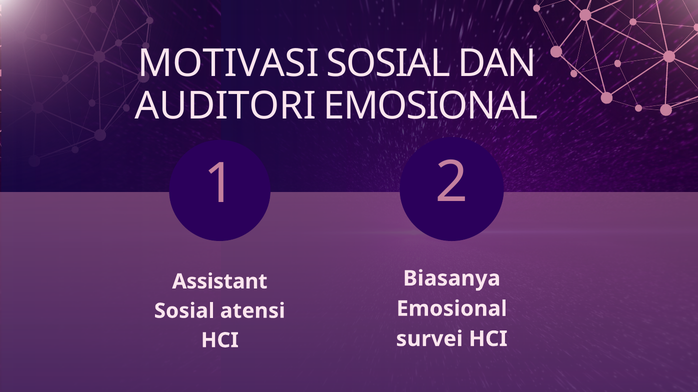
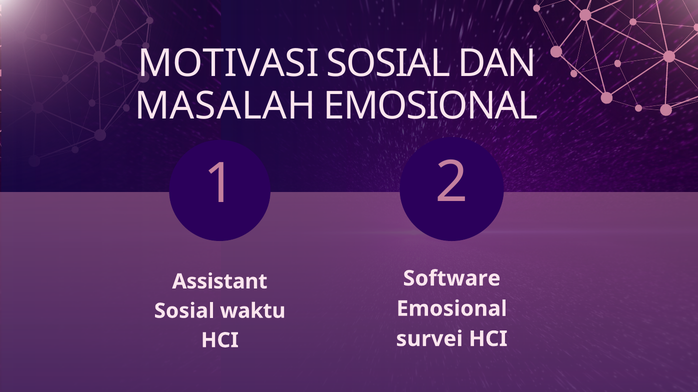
AUDITORI: AUDITORI -> MASALAH
Biasanya: Biasanya -> Software
atensi: atensi -> waktu
